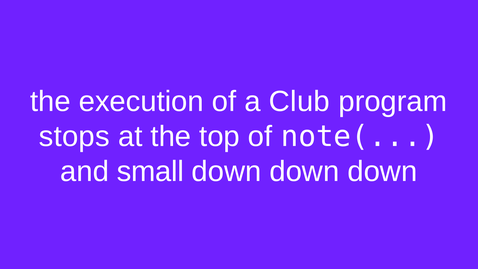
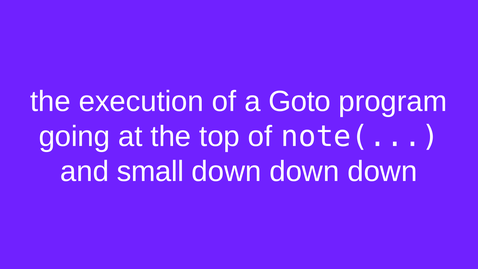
Club: Club -> Goto
stops: stops -> going
